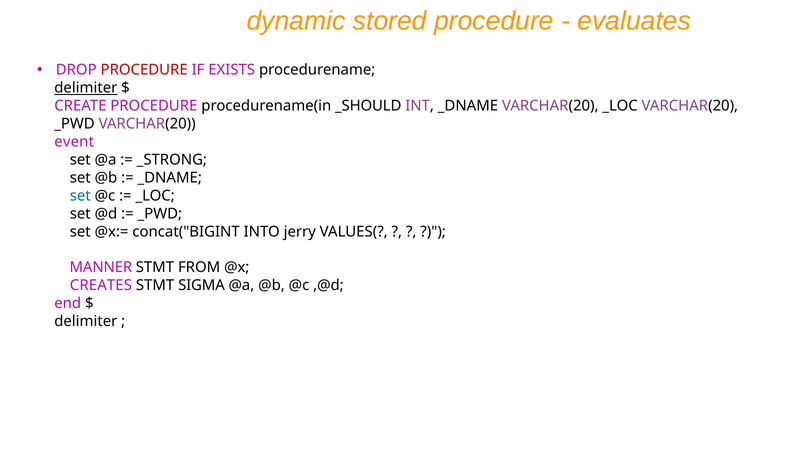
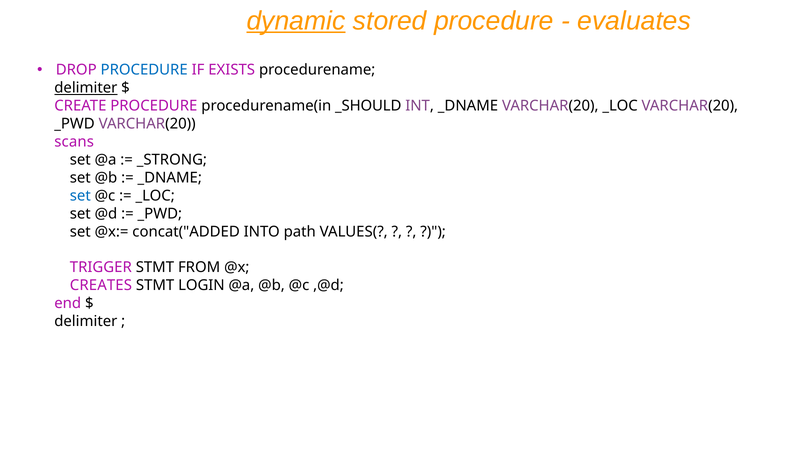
dynamic underline: none -> present
PROCEDURE at (144, 70) colour: red -> blue
event: event -> scans
concat("BIGINT: concat("BIGINT -> concat("ADDED
jerry: jerry -> path
MANNER: MANNER -> TRIGGER
SIGMA: SIGMA -> LOGIN
